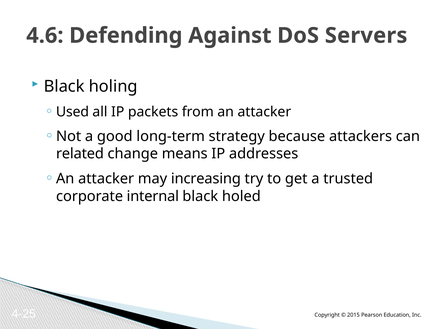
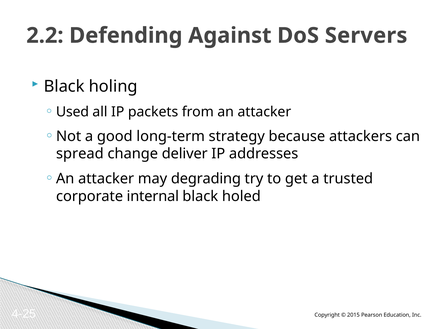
4.6: 4.6 -> 2.2
related: related -> spread
means: means -> deliver
increasing: increasing -> degrading
